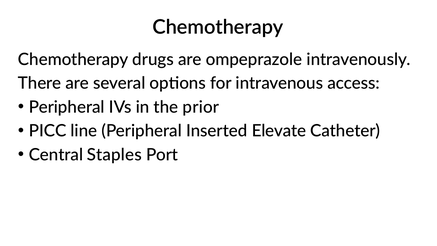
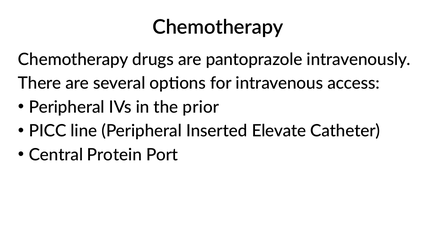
ompeprazole: ompeprazole -> pantoprazole
Staples: Staples -> Protein
